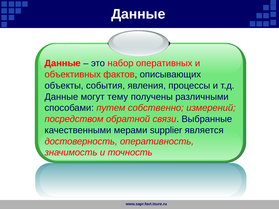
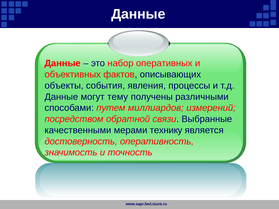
собственно: собственно -> миллиардов
supplier: supplier -> технику
